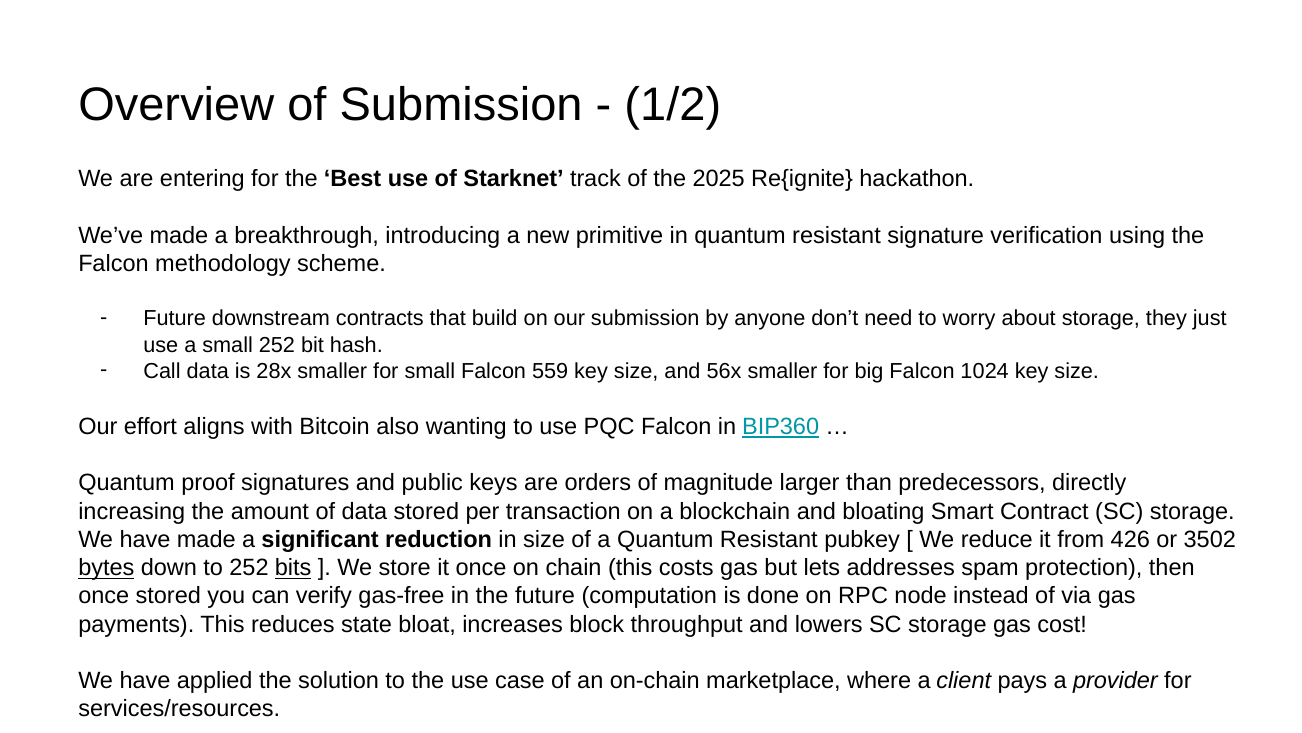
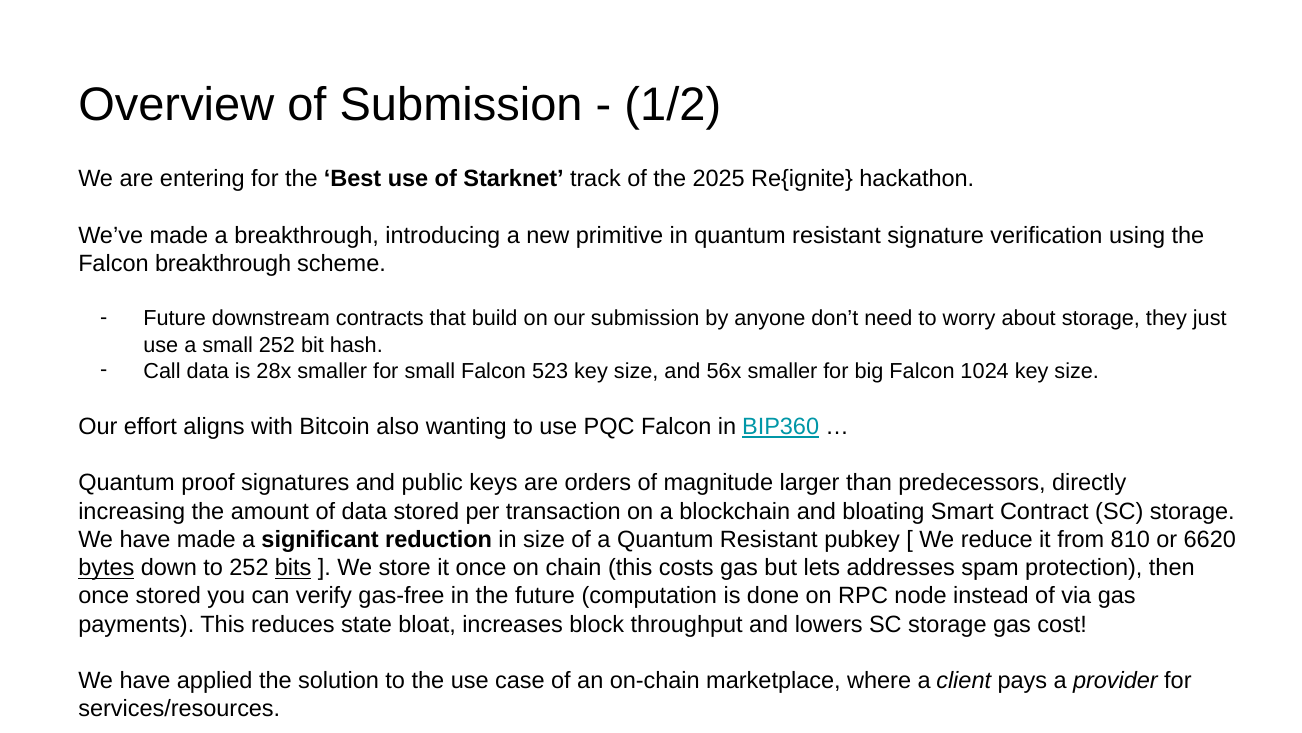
Falcon methodology: methodology -> breakthrough
559: 559 -> 523
426: 426 -> 810
3502: 3502 -> 6620
